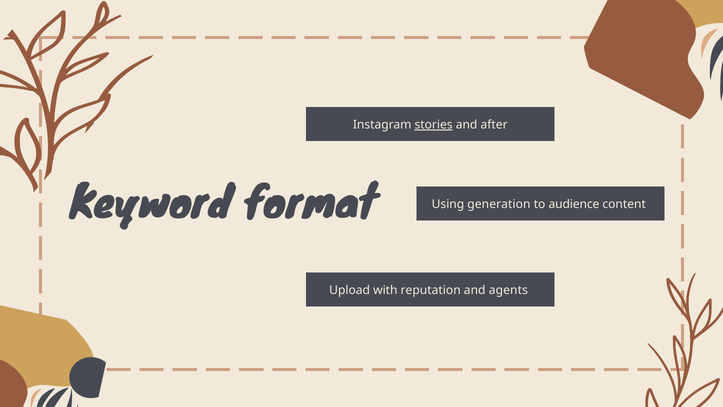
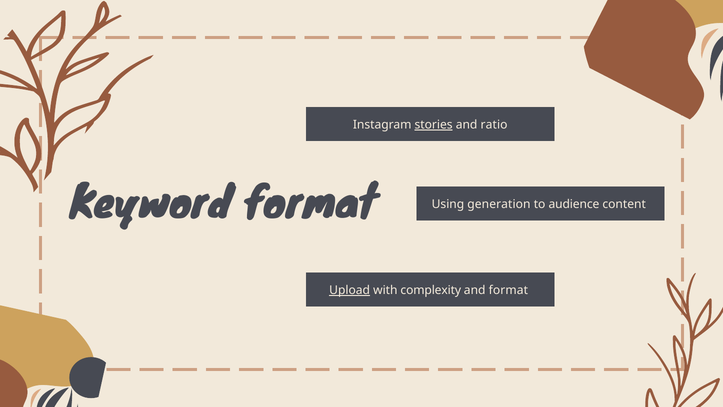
after: after -> ratio
Upload underline: none -> present
reputation: reputation -> complexity
and agents: agents -> format
